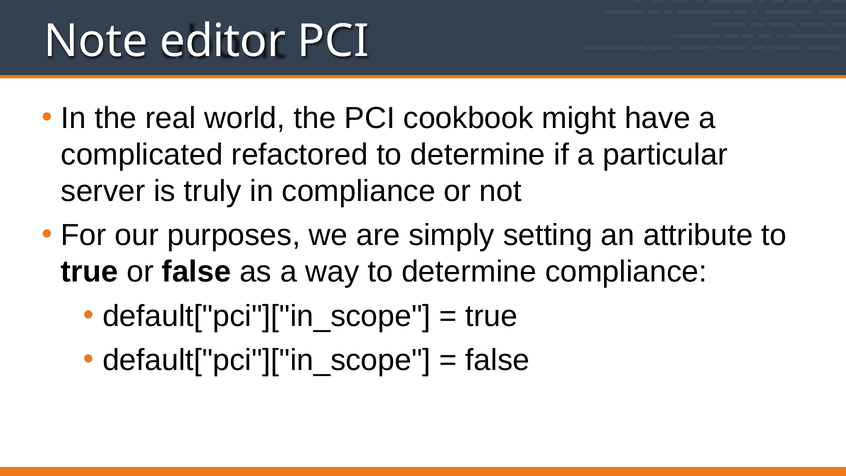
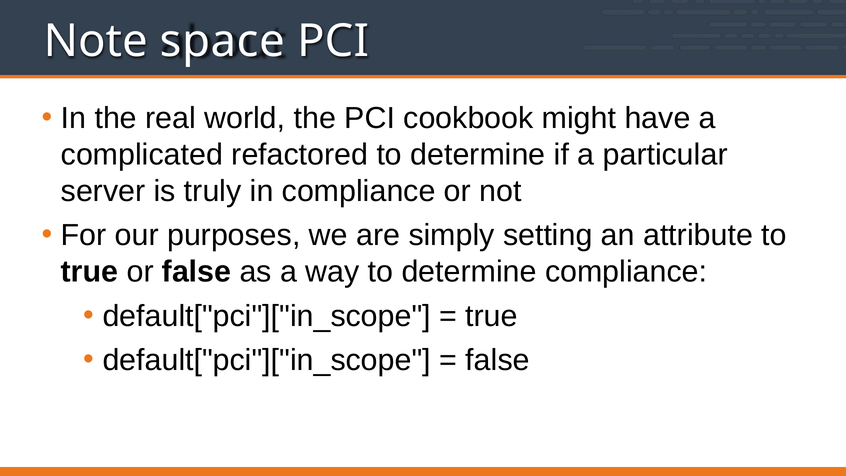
editor: editor -> space
